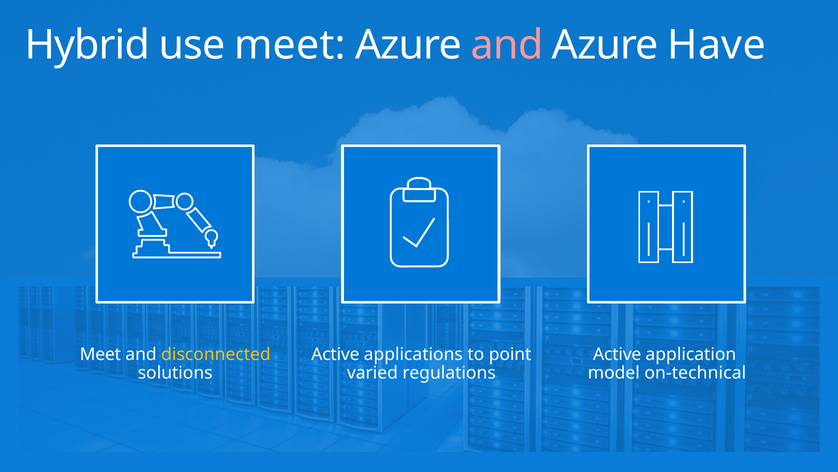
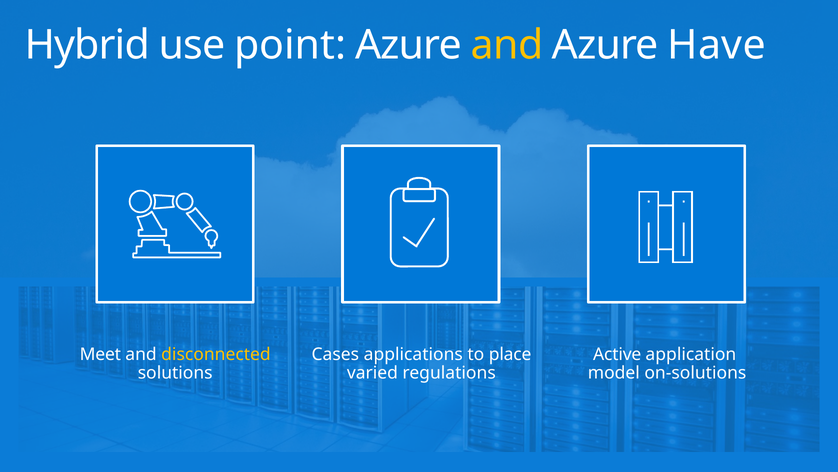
use meet: meet -> point
and at (507, 45) colour: pink -> yellow
Active at (335, 354): Active -> Cases
point: point -> place
on-technical: on-technical -> on-solutions
